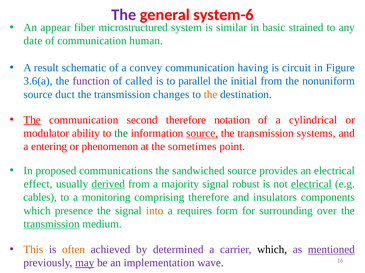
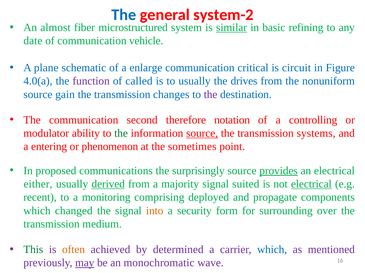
The at (124, 15) colour: purple -> blue
system-6: system-6 -> system-2
appear: appear -> almost
similar underline: none -> present
strained: strained -> refining
human: human -> vehicle
result: result -> plane
convey: convey -> enlarge
having: having -> critical
3.6(a: 3.6(a -> 4.0(a
to parallel: parallel -> usually
initial: initial -> drives
duct: duct -> gain
the at (211, 95) colour: orange -> purple
The at (32, 120) underline: present -> none
cylindrical: cylindrical -> controlling
sandwiched: sandwiched -> surprisingly
provides underline: none -> present
effect: effect -> either
robust: robust -> suited
cables: cables -> recent
comprising therefore: therefore -> deployed
insulators: insulators -> propagate
presence: presence -> changed
requires: requires -> security
transmission at (52, 225) underline: present -> none
This colour: orange -> green
which at (272, 250) colour: black -> blue
mentioned underline: present -> none
implementation: implementation -> monochromatic
